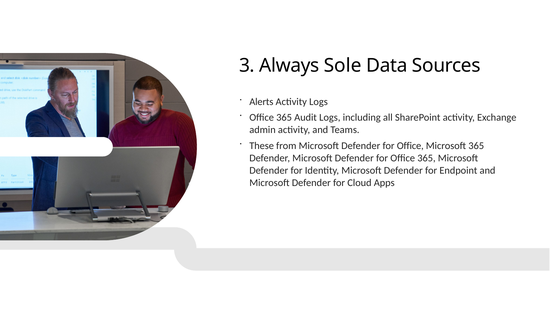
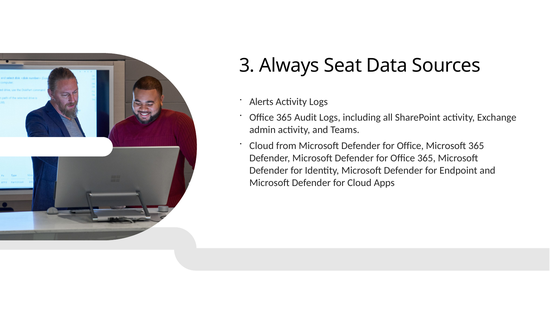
Sole: Sole -> Seat
These at (262, 146): These -> Cloud
